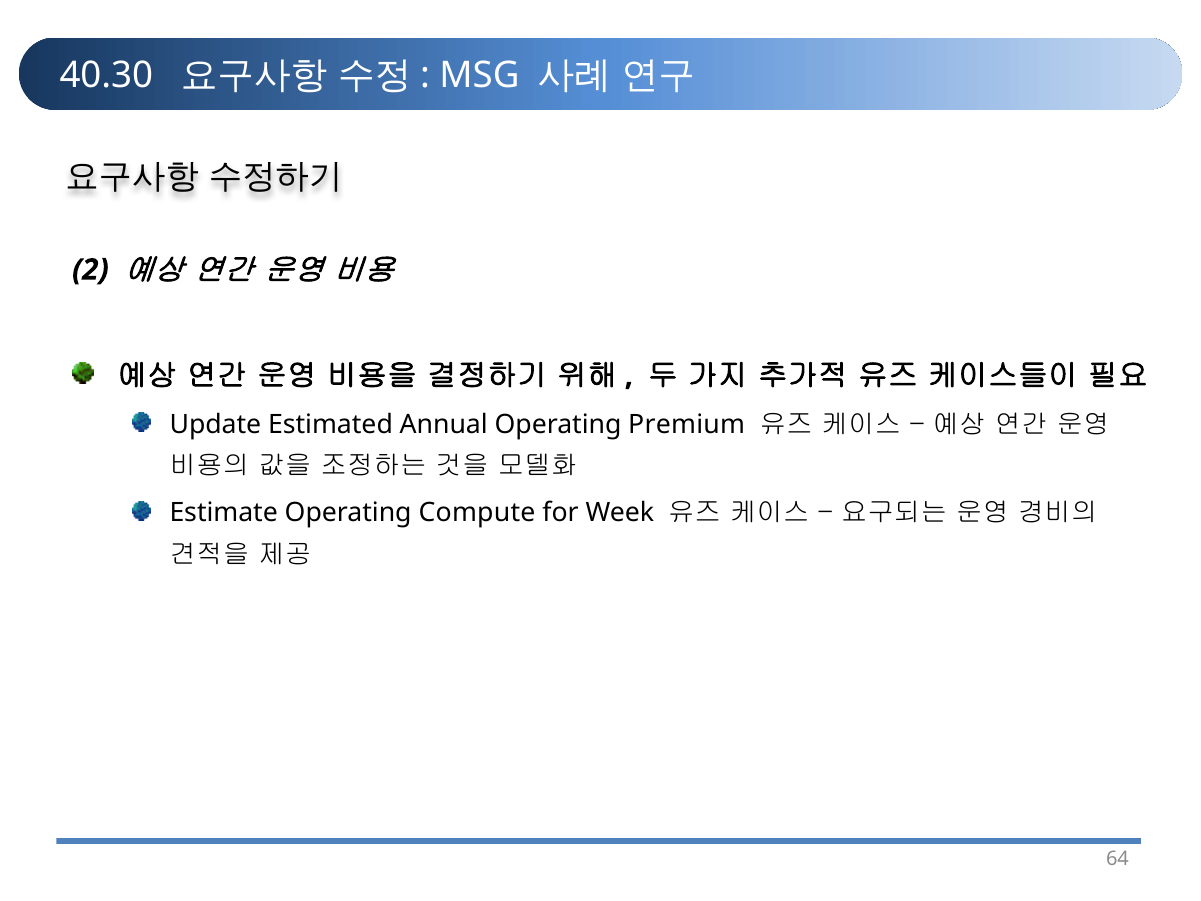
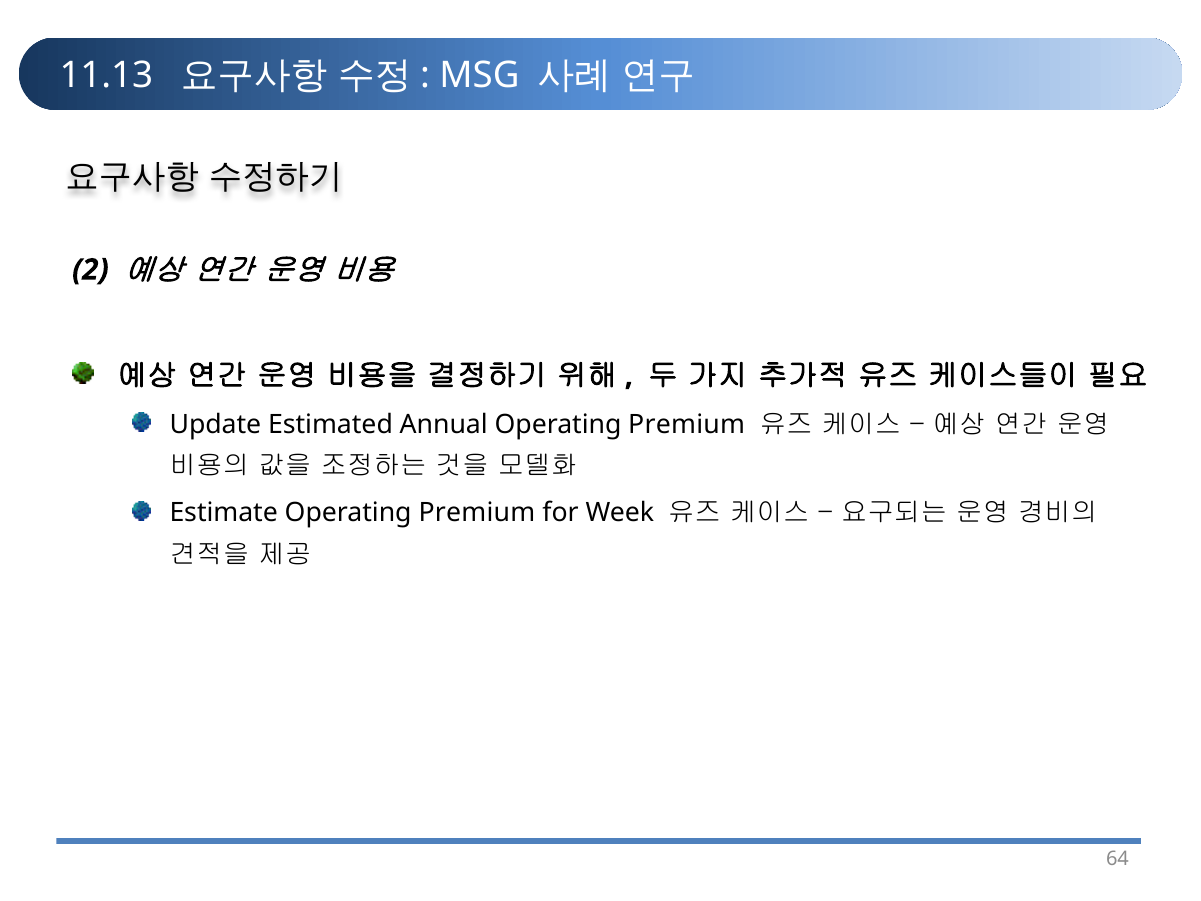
40.30: 40.30 -> 11.13
Estimate Operating Compute: Compute -> Premium
